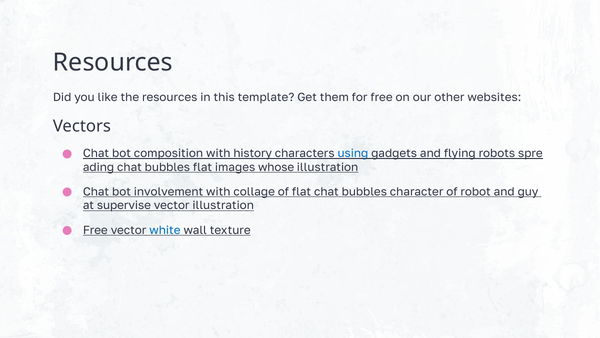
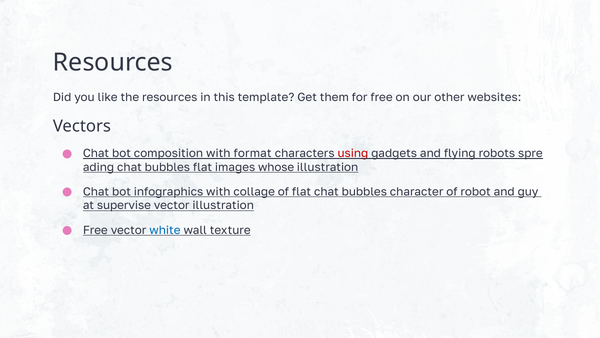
history: history -> format
using colour: blue -> red
involvement: involvement -> infographics
